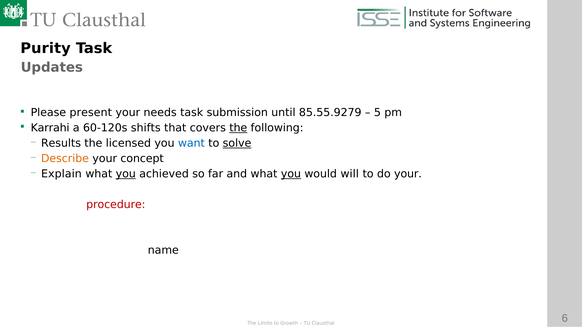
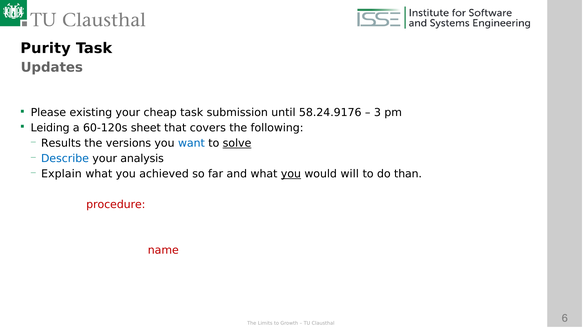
present: present -> existing
needs: needs -> cheap
85.55.9279: 85.55.9279 -> 58.24.9176
5: 5 -> 3
Karrahi: Karrahi -> Leiding
shifts: shifts -> sheet
the at (238, 128) underline: present -> none
licensed: licensed -> versions
Describe colour: orange -> blue
concept: concept -> analysis
you at (126, 174) underline: present -> none
do your: your -> than
name colour: black -> red
